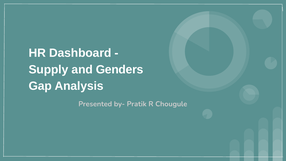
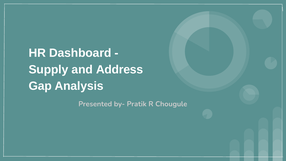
Genders: Genders -> Address
